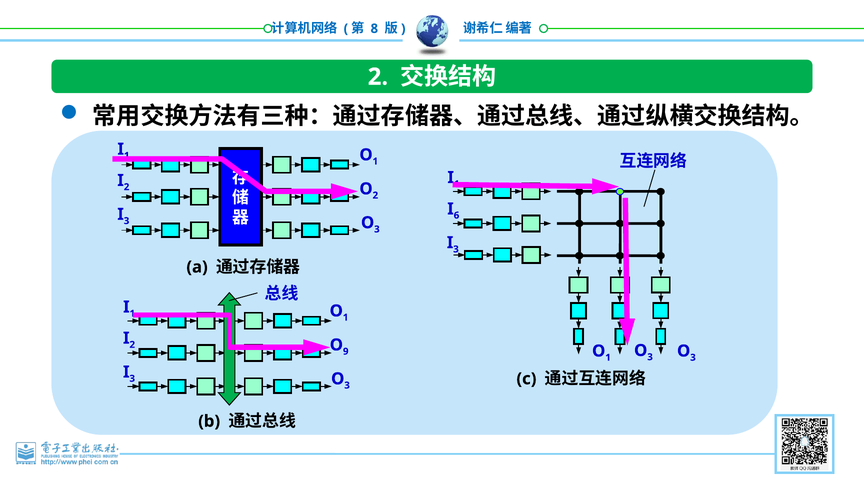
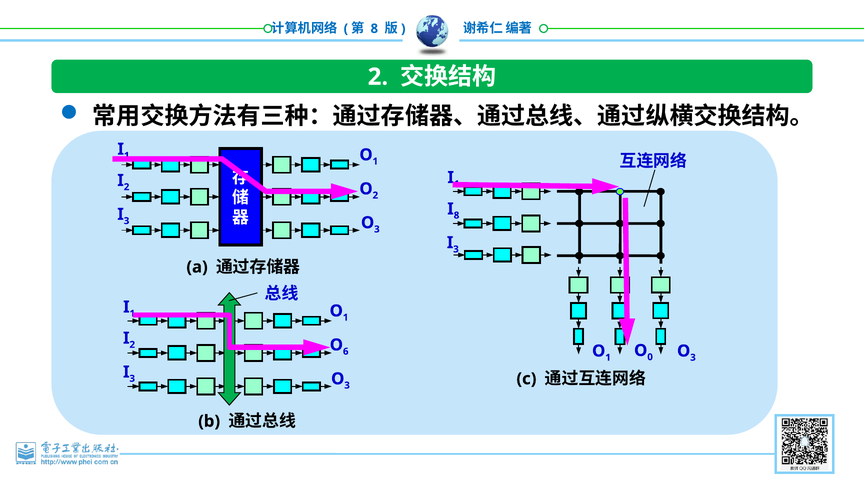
6 at (457, 215): 6 -> 8
9: 9 -> 6
3 at (650, 357): 3 -> 0
